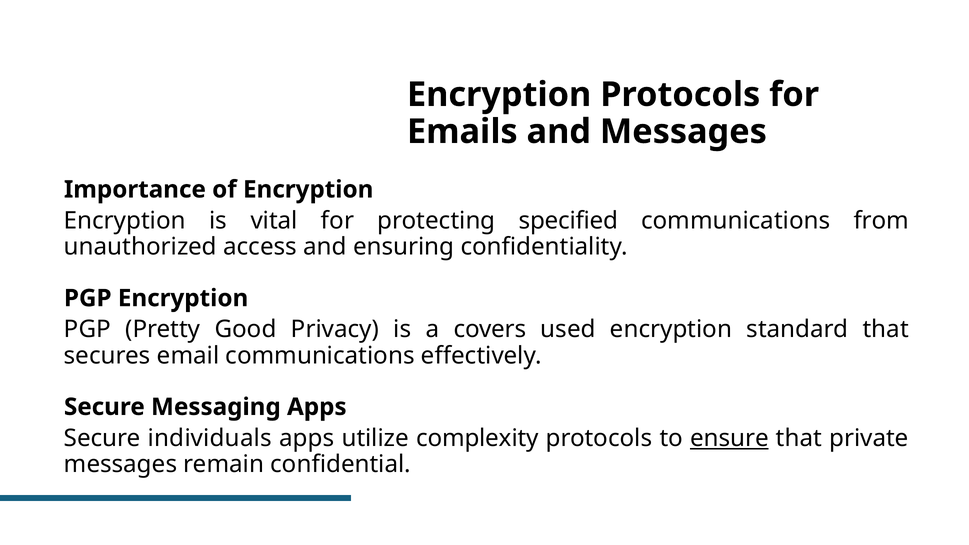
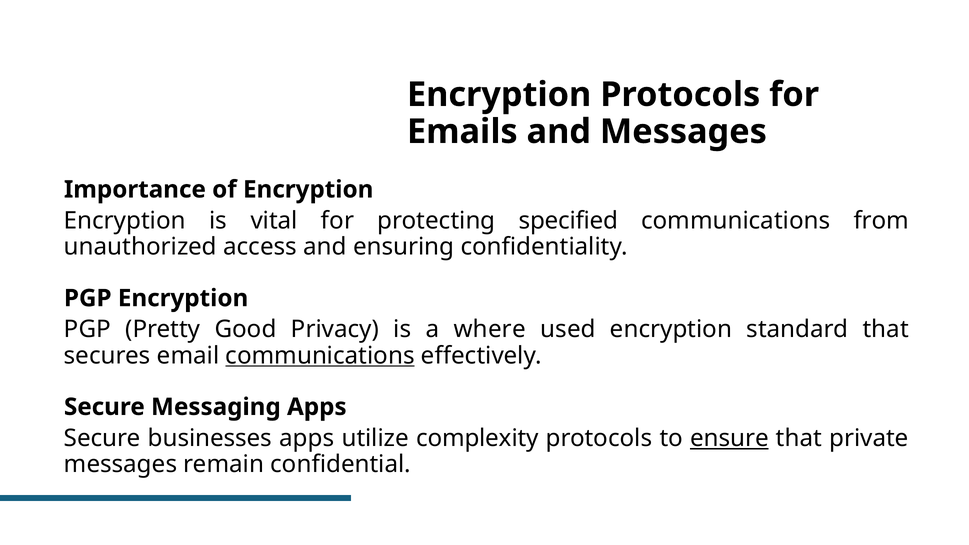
covers: covers -> where
communications at (320, 356) underline: none -> present
individuals: individuals -> businesses
